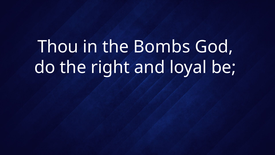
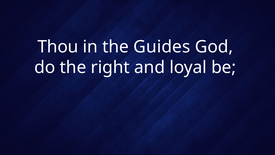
Bombs: Bombs -> Guides
